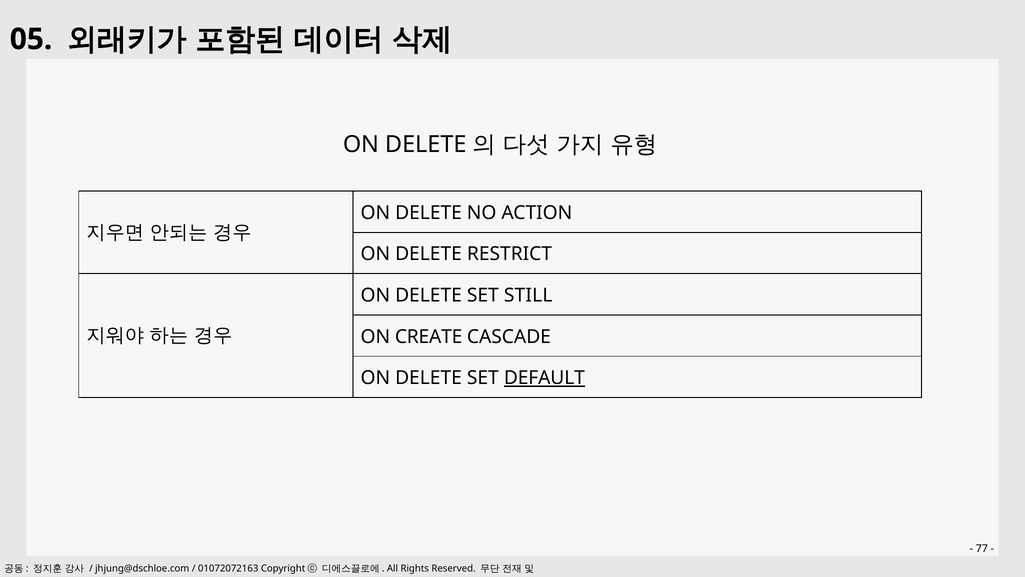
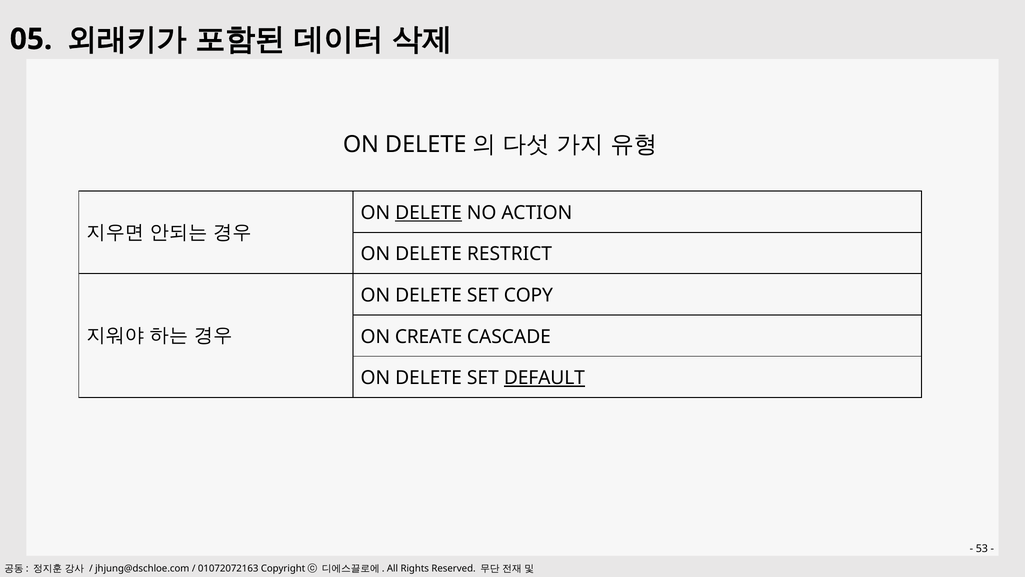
DELETE at (429, 213) underline: none -> present
STILL: STILL -> COPY
77: 77 -> 53
